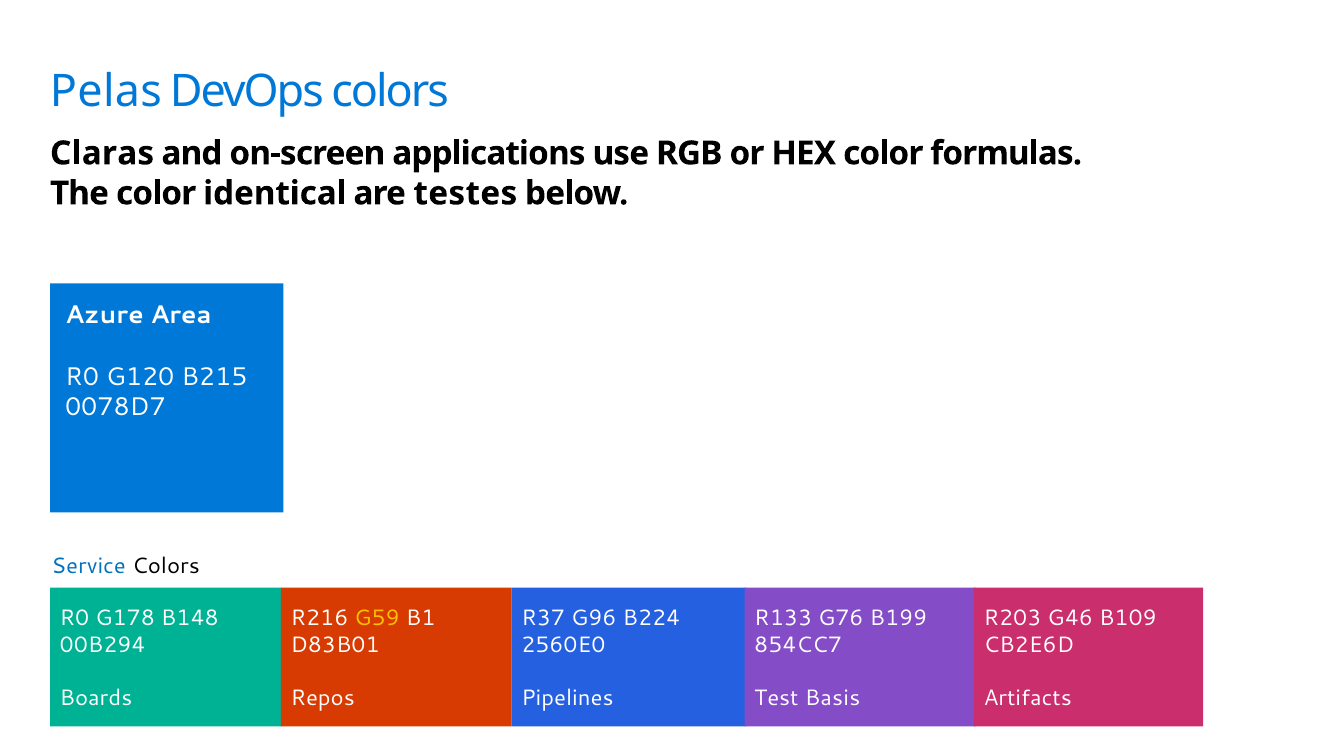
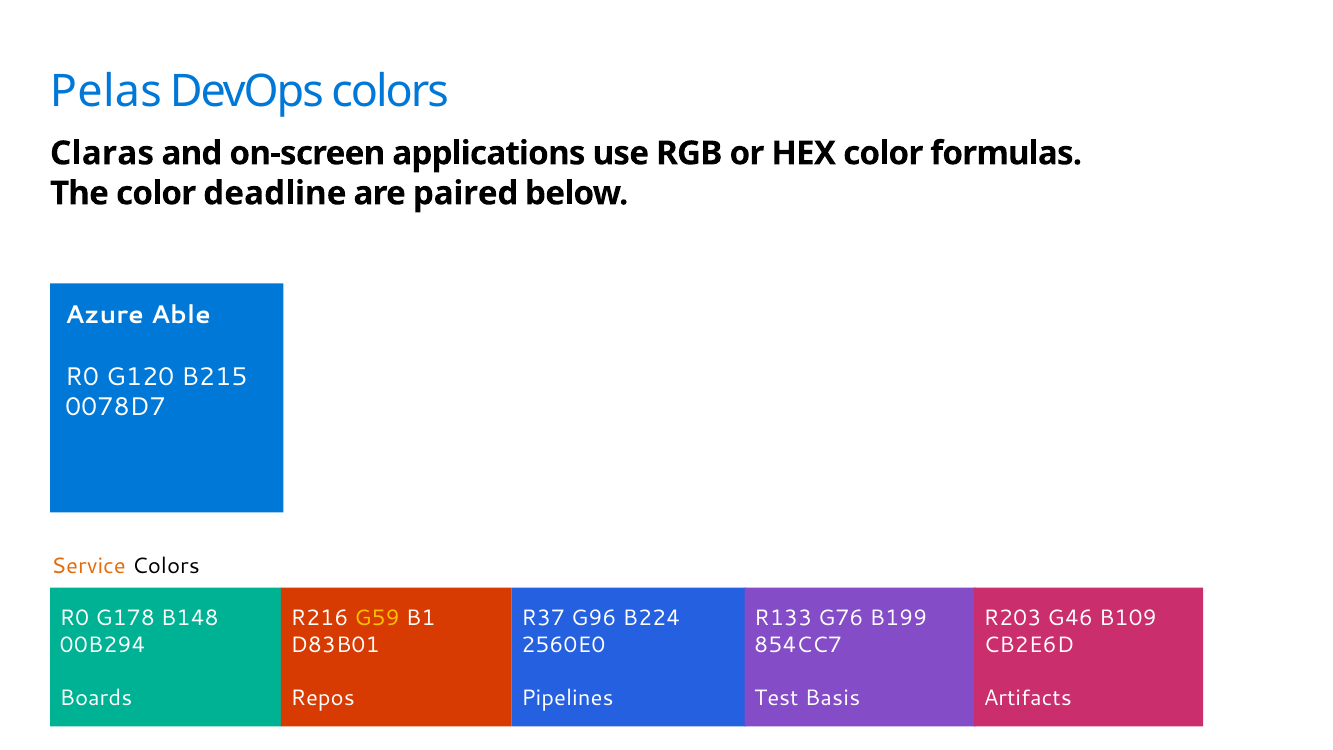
identical: identical -> deadline
testes: testes -> paired
Area: Area -> Able
Service colour: blue -> orange
